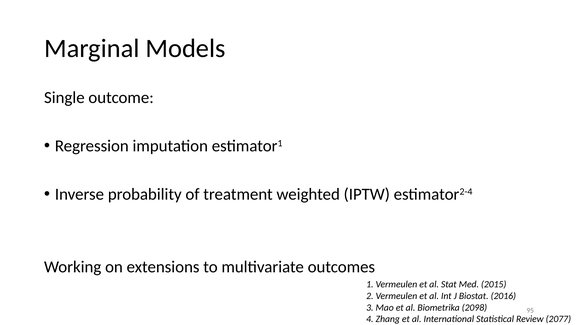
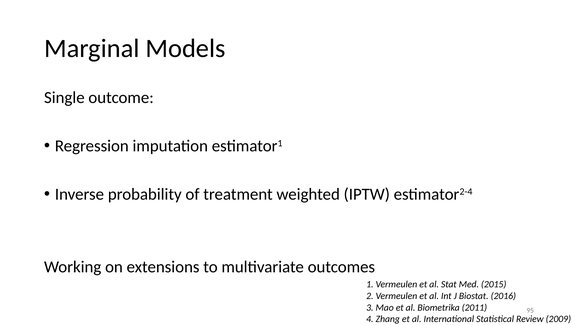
2098: 2098 -> 2011
2077: 2077 -> 2009
